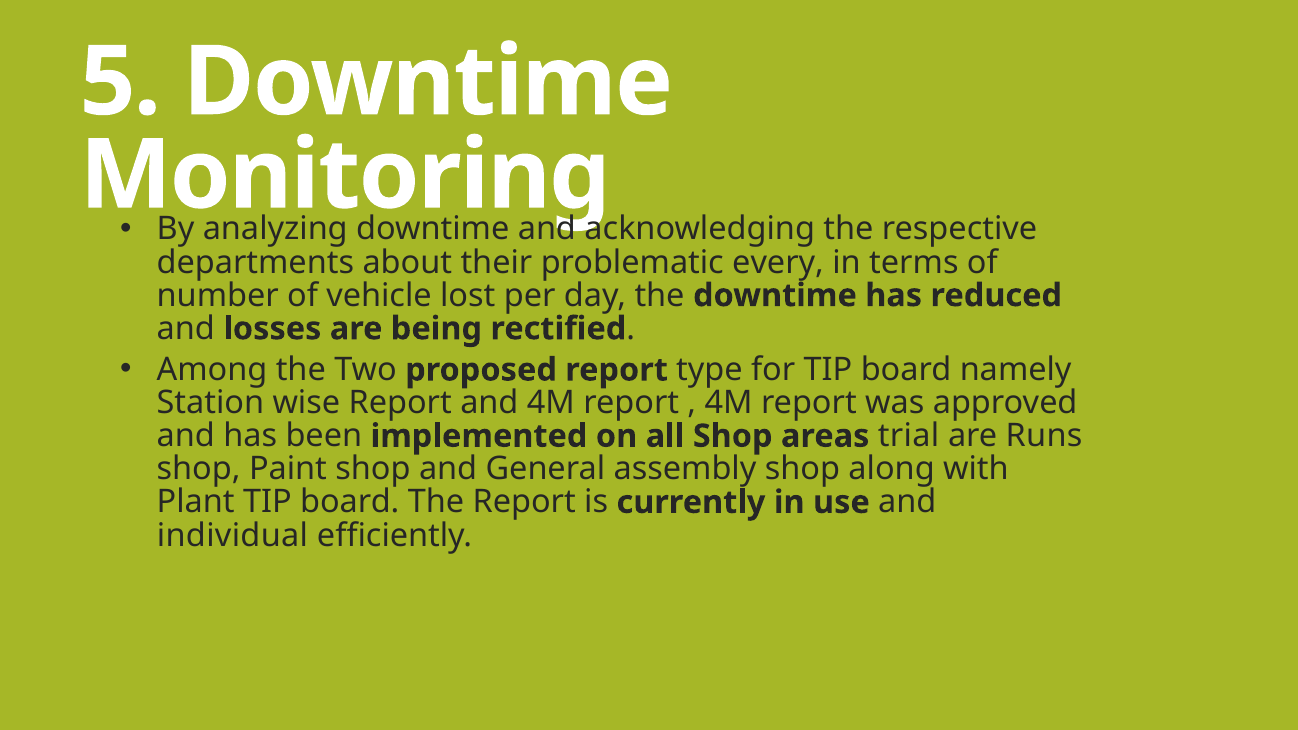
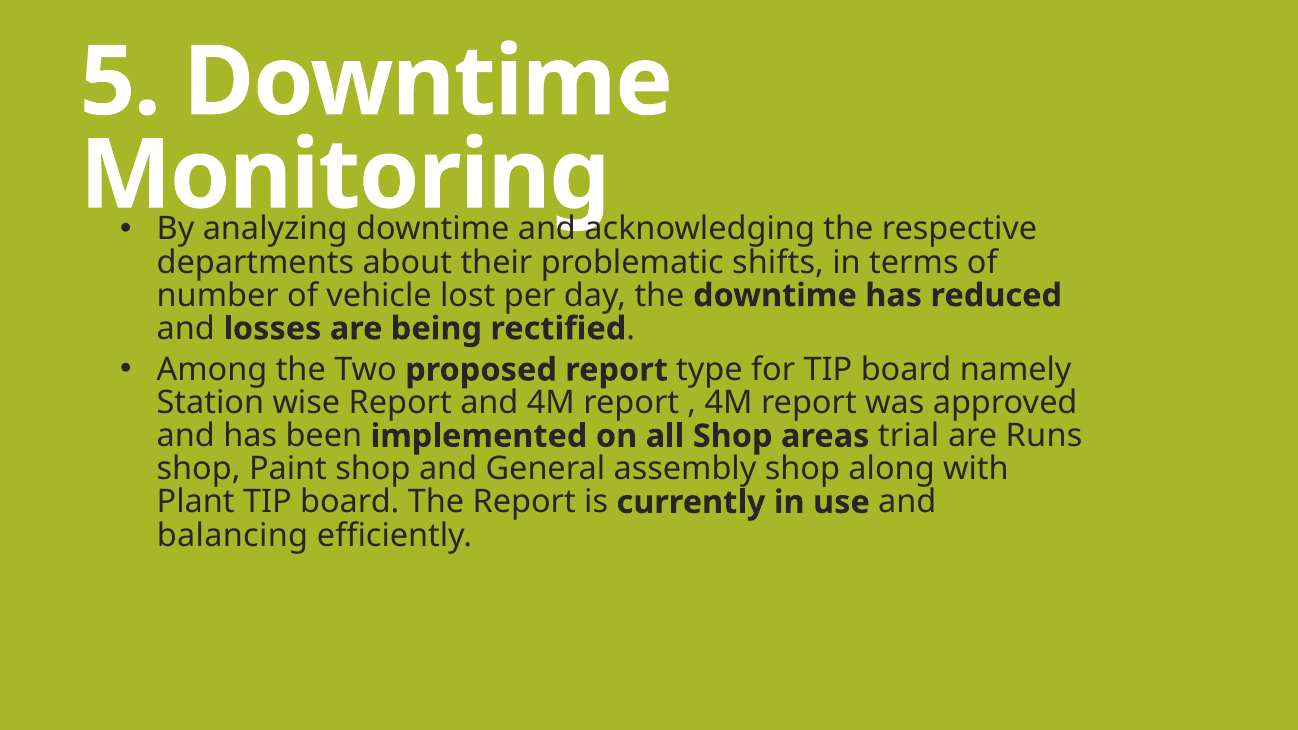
every: every -> shifts
individual: individual -> balancing
